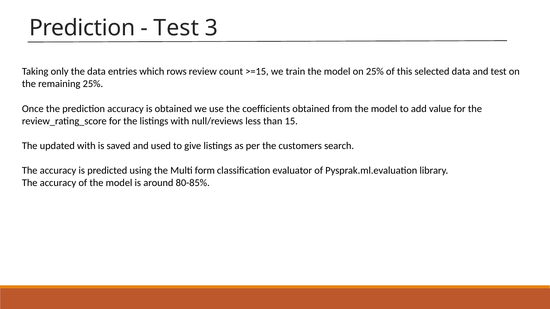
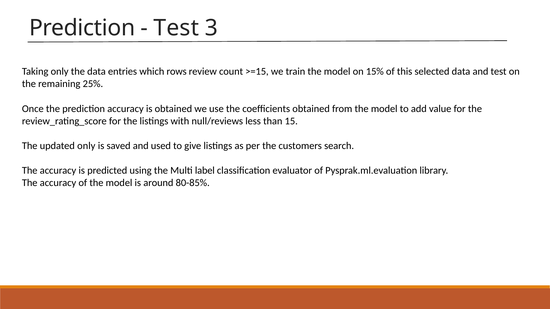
on 25%: 25% -> 15%
updated with: with -> only
form: form -> label
